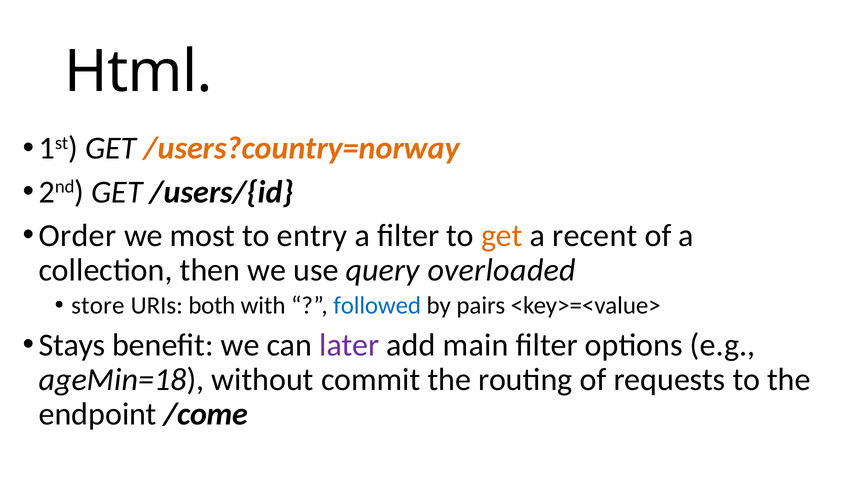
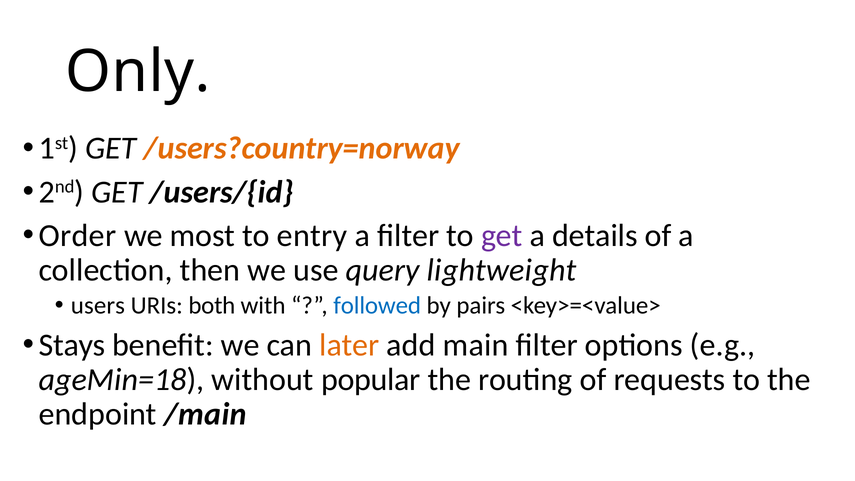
Html: Html -> Only
get at (502, 235) colour: orange -> purple
recent: recent -> details
overloaded: overloaded -> lightweight
store: store -> users
later colour: purple -> orange
commit: commit -> popular
/come: /come -> /main
